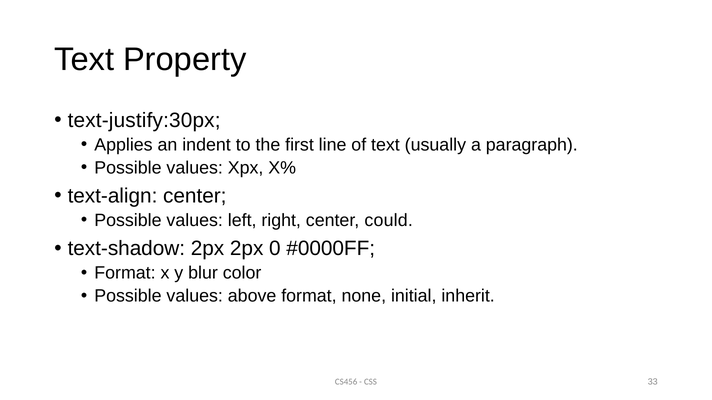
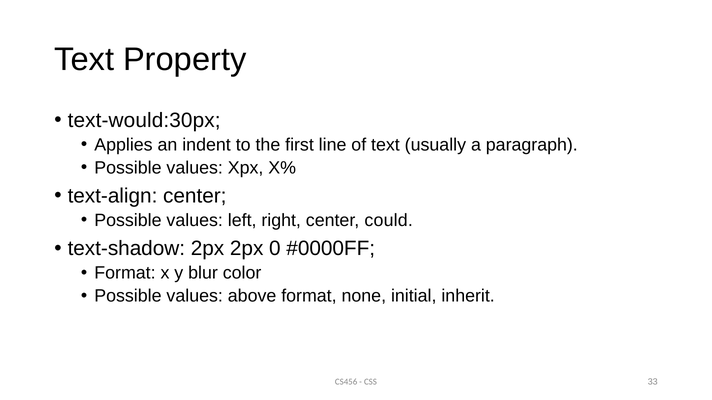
text-justify:30px: text-justify:30px -> text-would:30px
